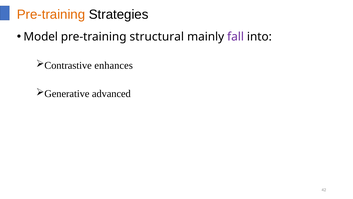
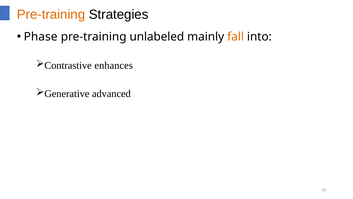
Model: Model -> Phase
structural: structural -> unlabeled
fall colour: purple -> orange
